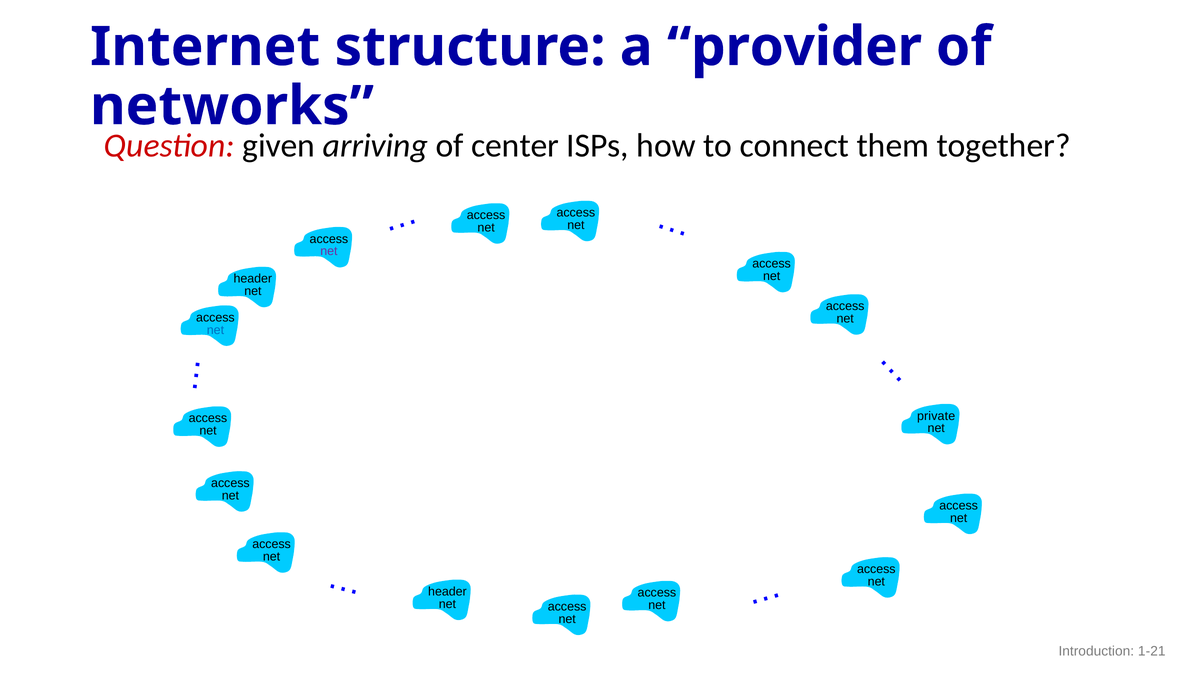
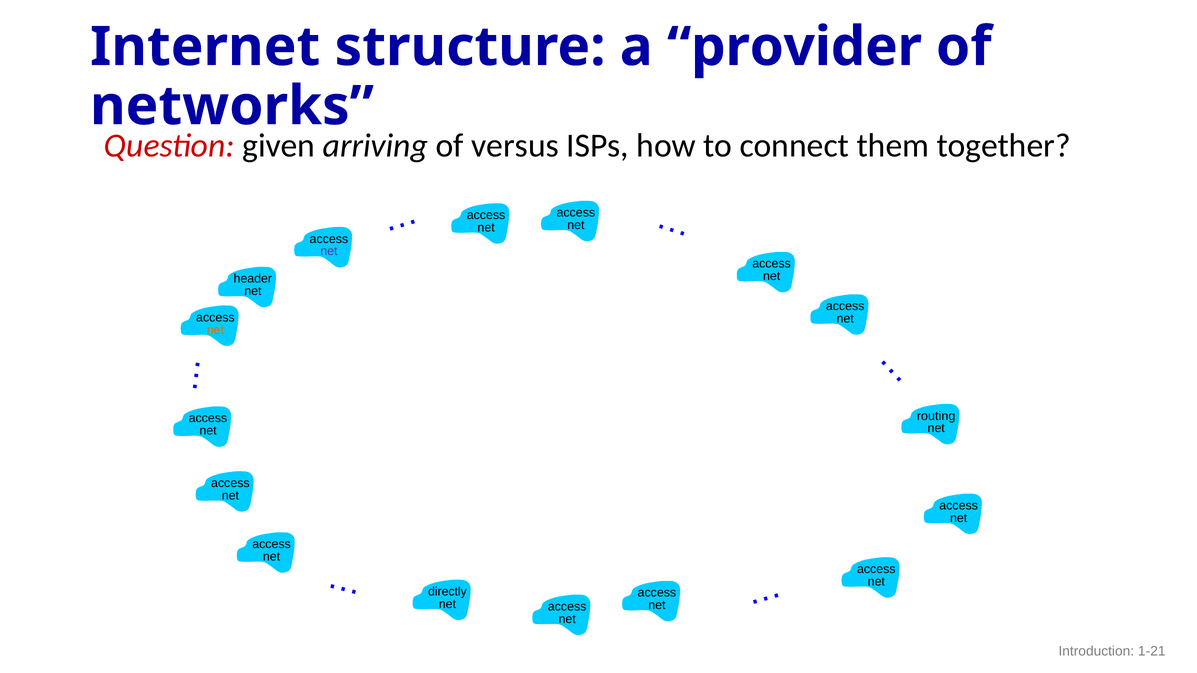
center: center -> versus
net at (215, 330) colour: blue -> orange
private: private -> routing
header at (447, 592): header -> directly
